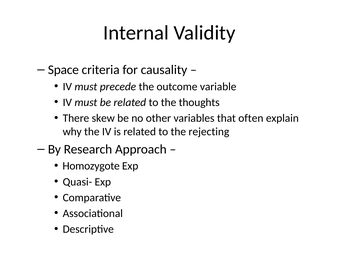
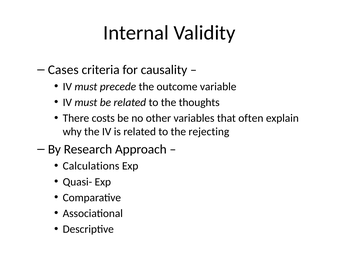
Space: Space -> Cases
skew: skew -> costs
Homozygote: Homozygote -> Calculations
